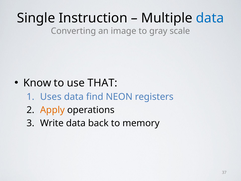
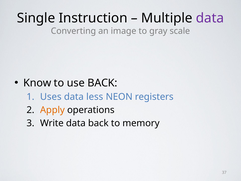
data at (210, 18) colour: blue -> purple
use THAT: THAT -> BACK
find: find -> less
